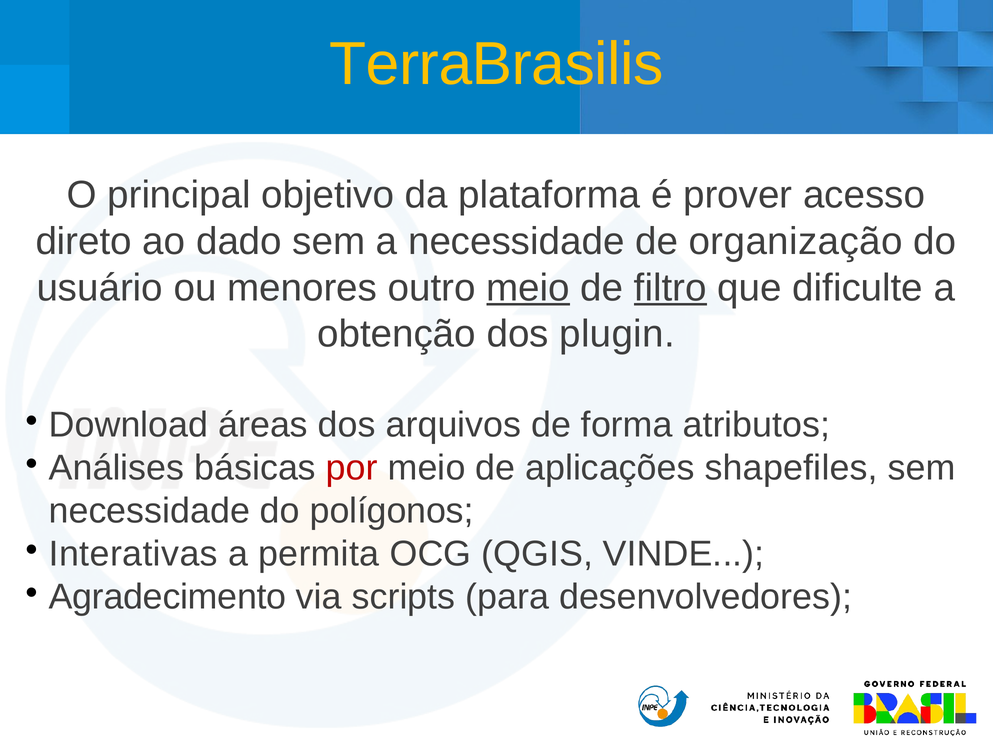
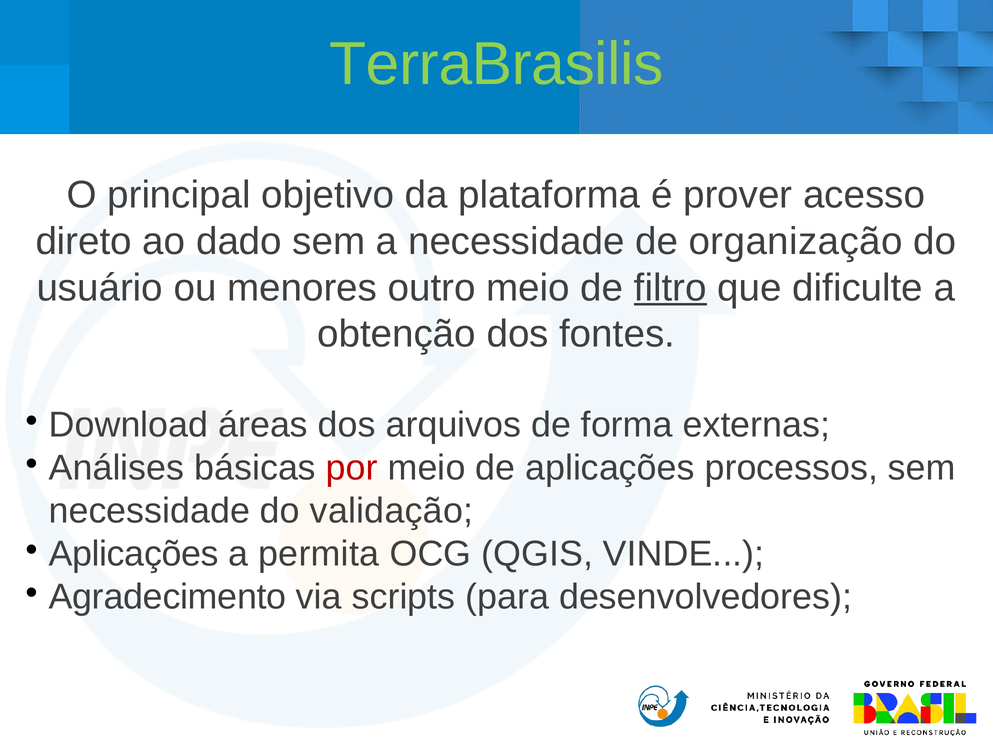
TerraBrasilis colour: yellow -> light green
meio at (528, 288) underline: present -> none
plugin: plugin -> fontes
atributos: atributos -> externas
shapefiles: shapefiles -> processos
polígonos: polígonos -> validação
Interativas at (133, 554): Interativas -> Aplicações
